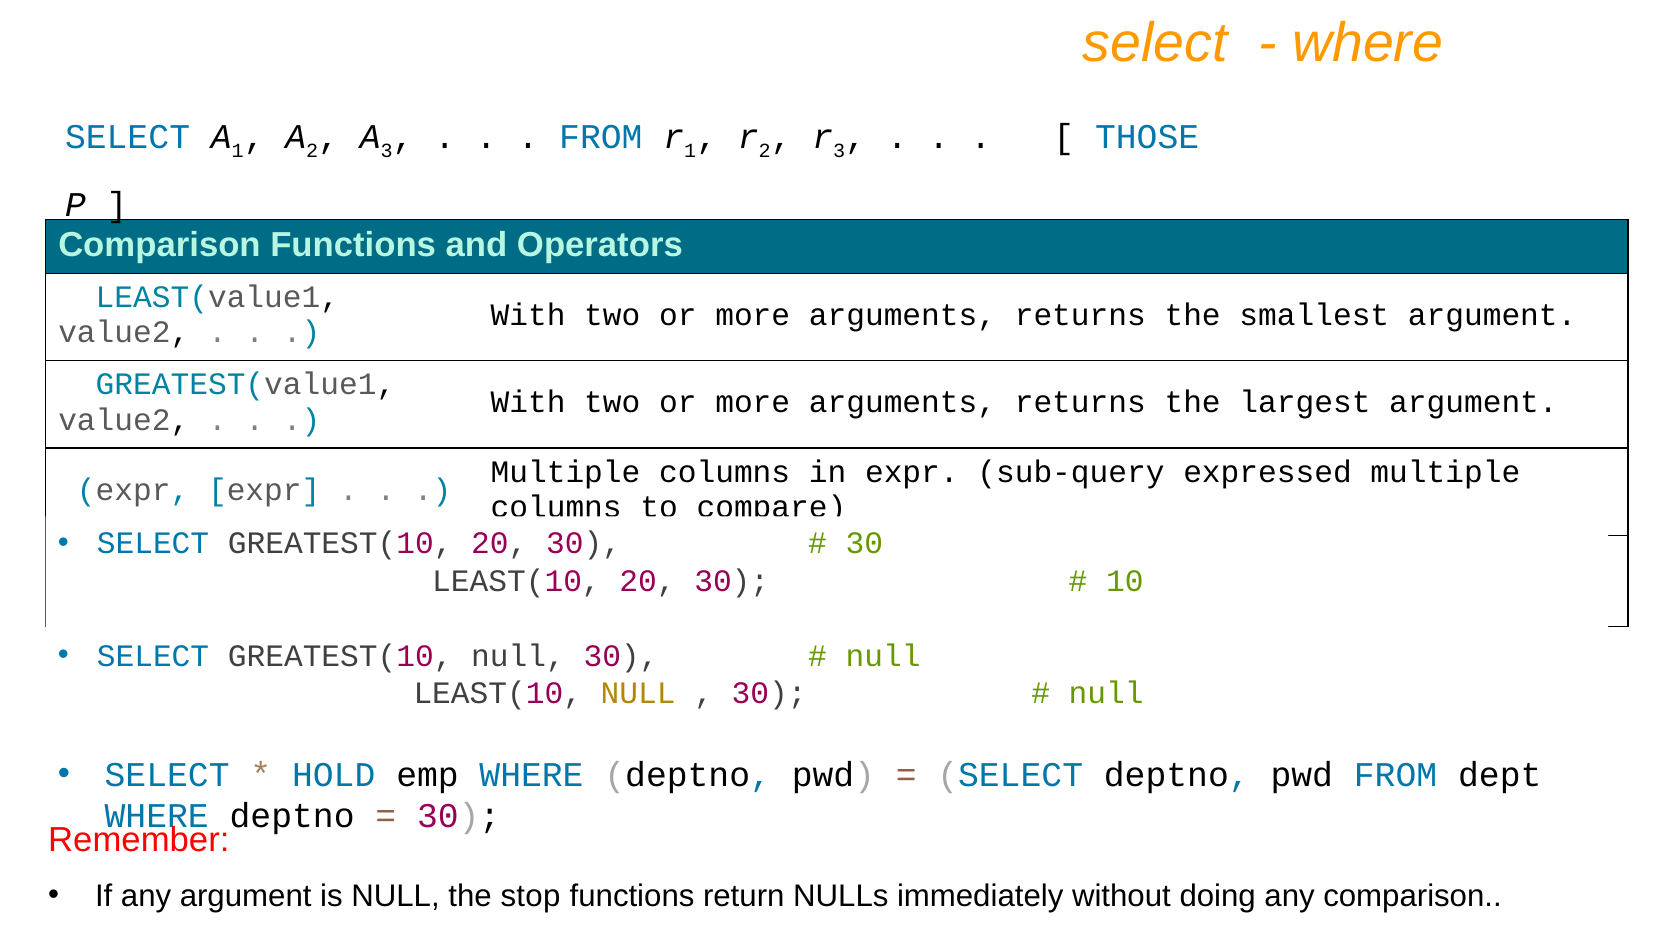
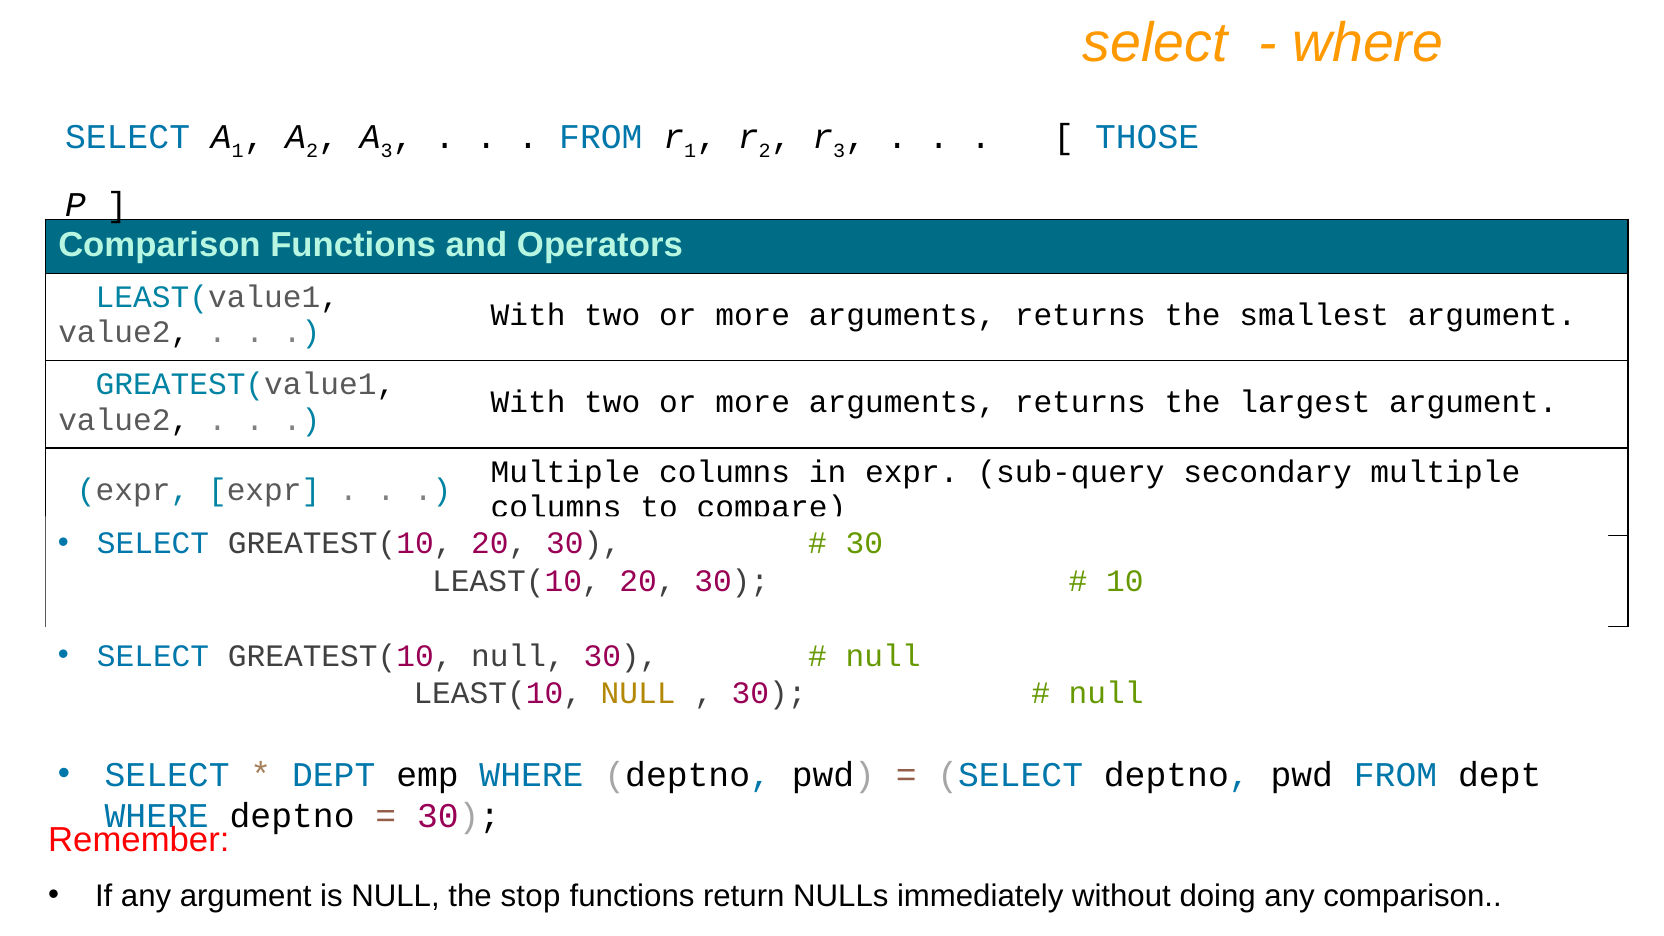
expressed: expressed -> secondary
HOLD at (334, 775): HOLD -> DEPT
